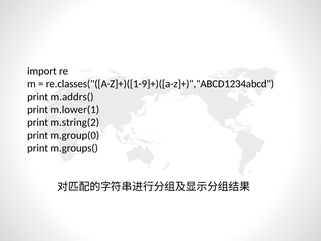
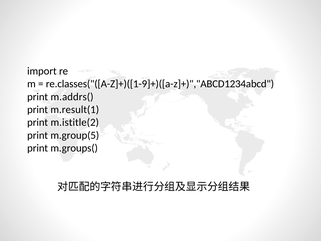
m.lower(1: m.lower(1 -> m.result(1
m.string(2: m.string(2 -> m.istitle(2
m.group(0: m.group(0 -> m.group(5
